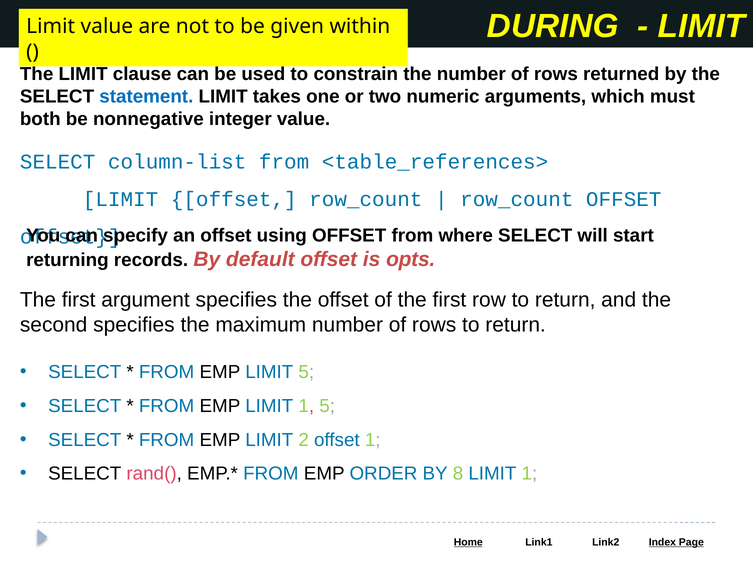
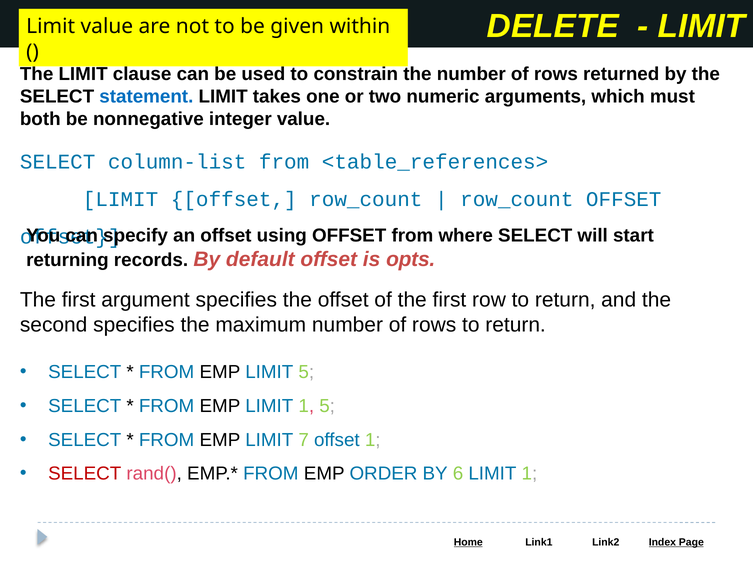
DURING: DURING -> DELETE
2: 2 -> 7
SELECT at (85, 474) colour: black -> red
8: 8 -> 6
